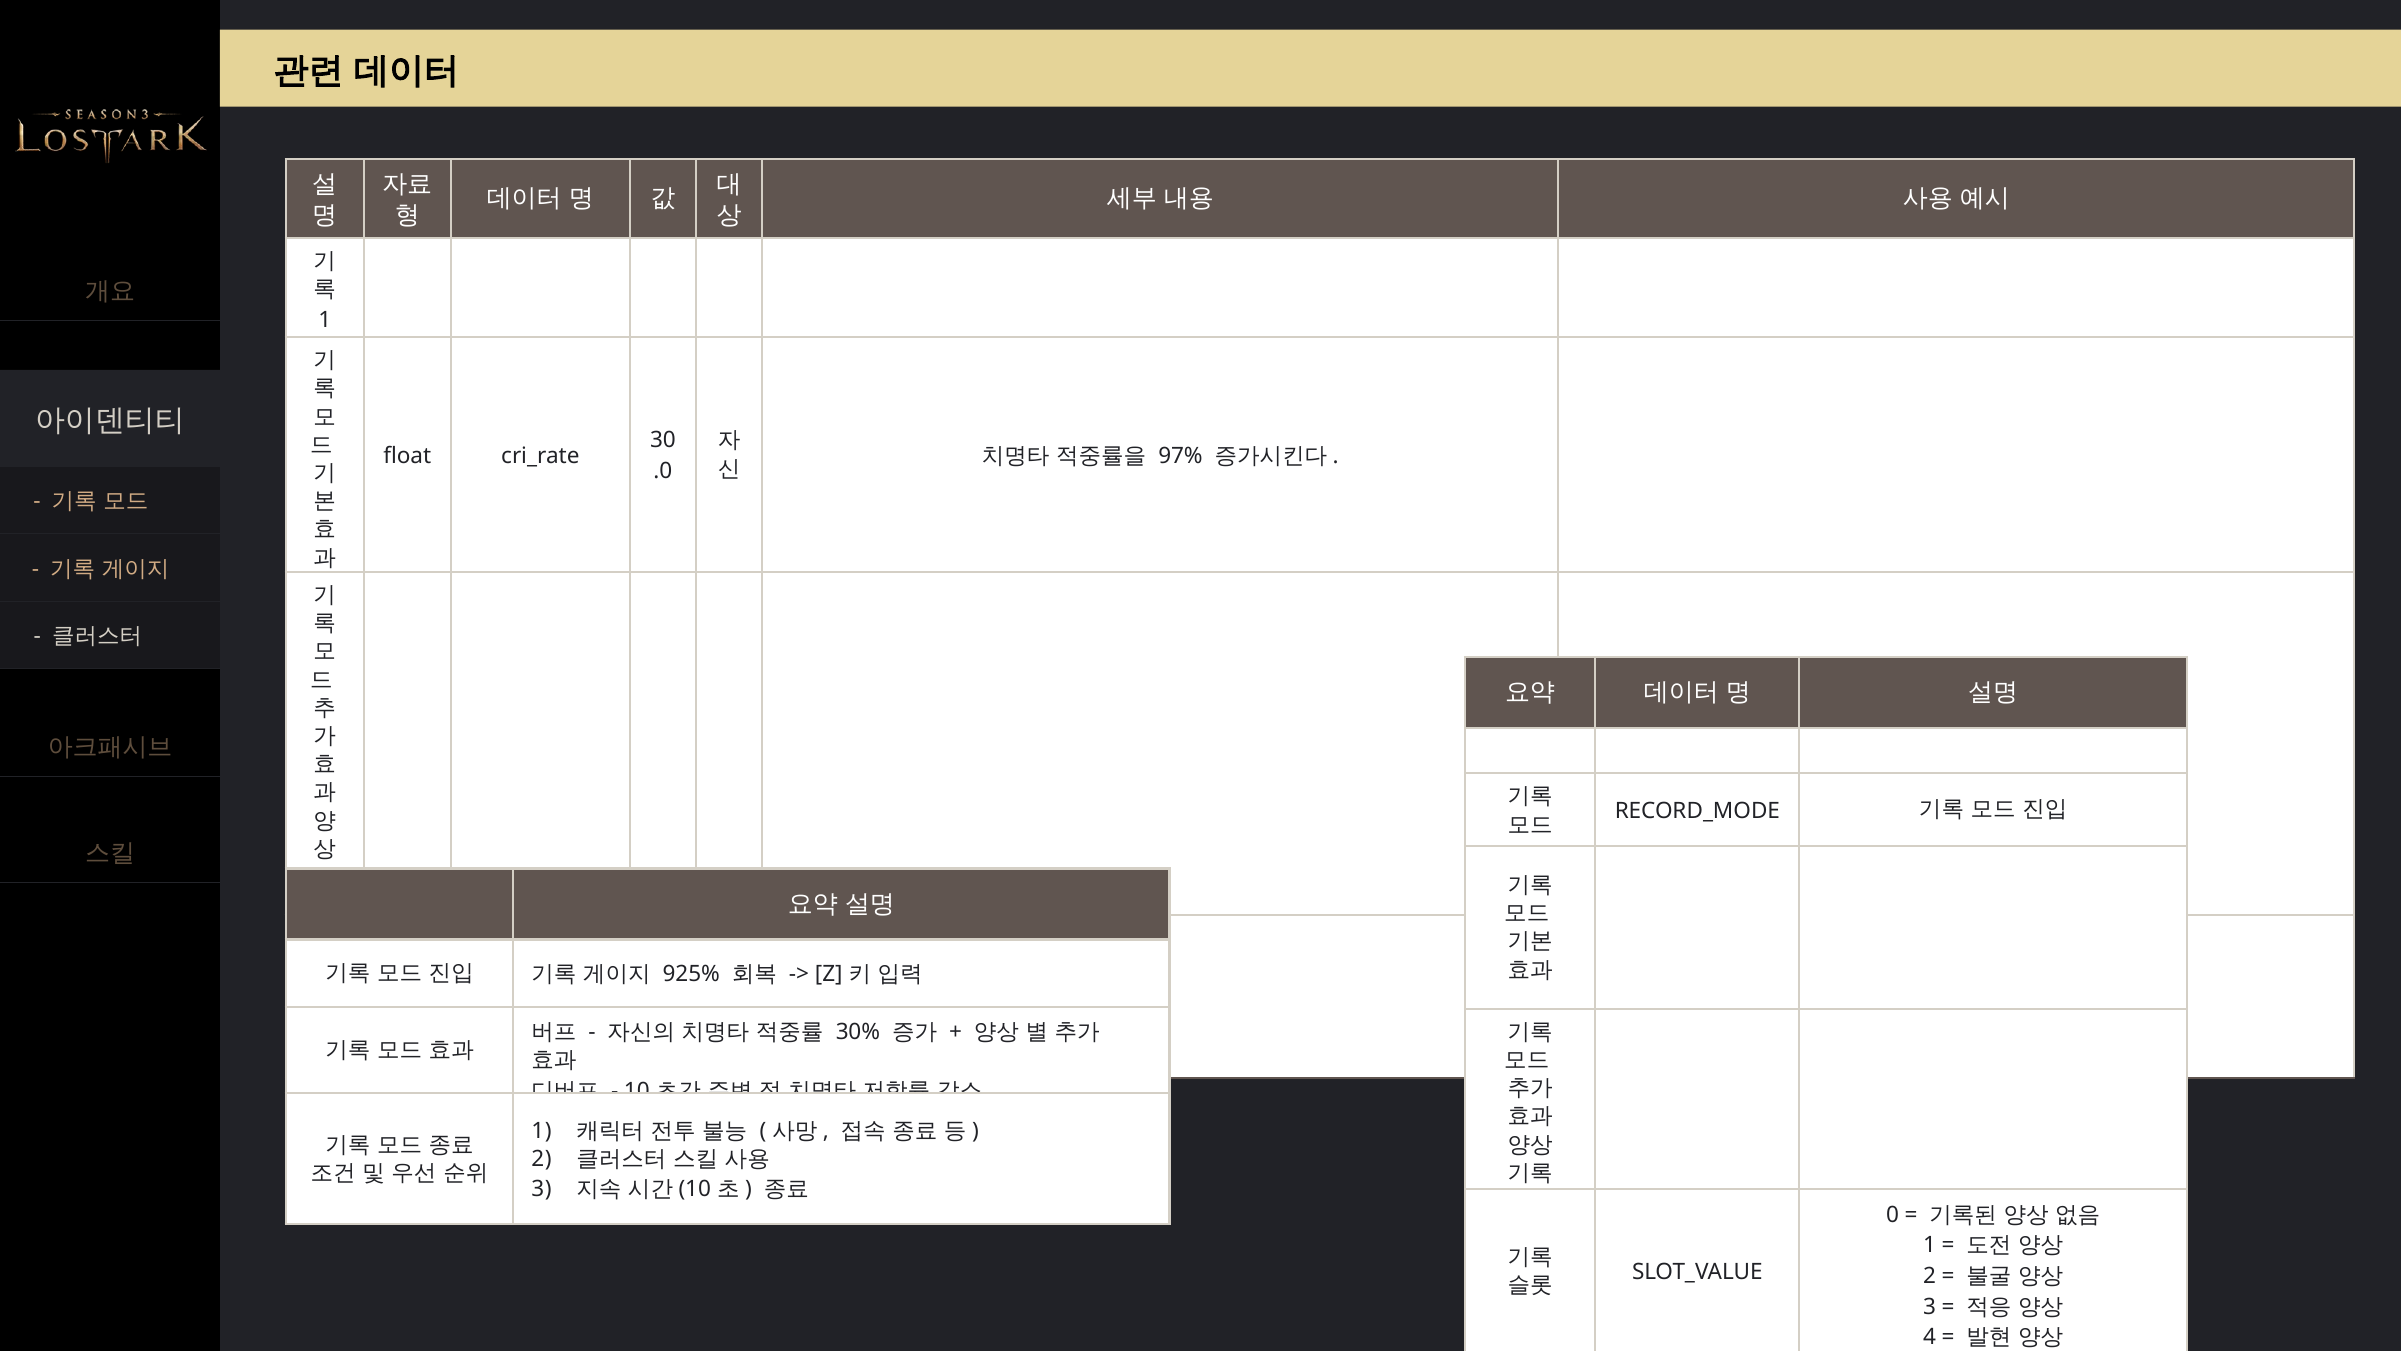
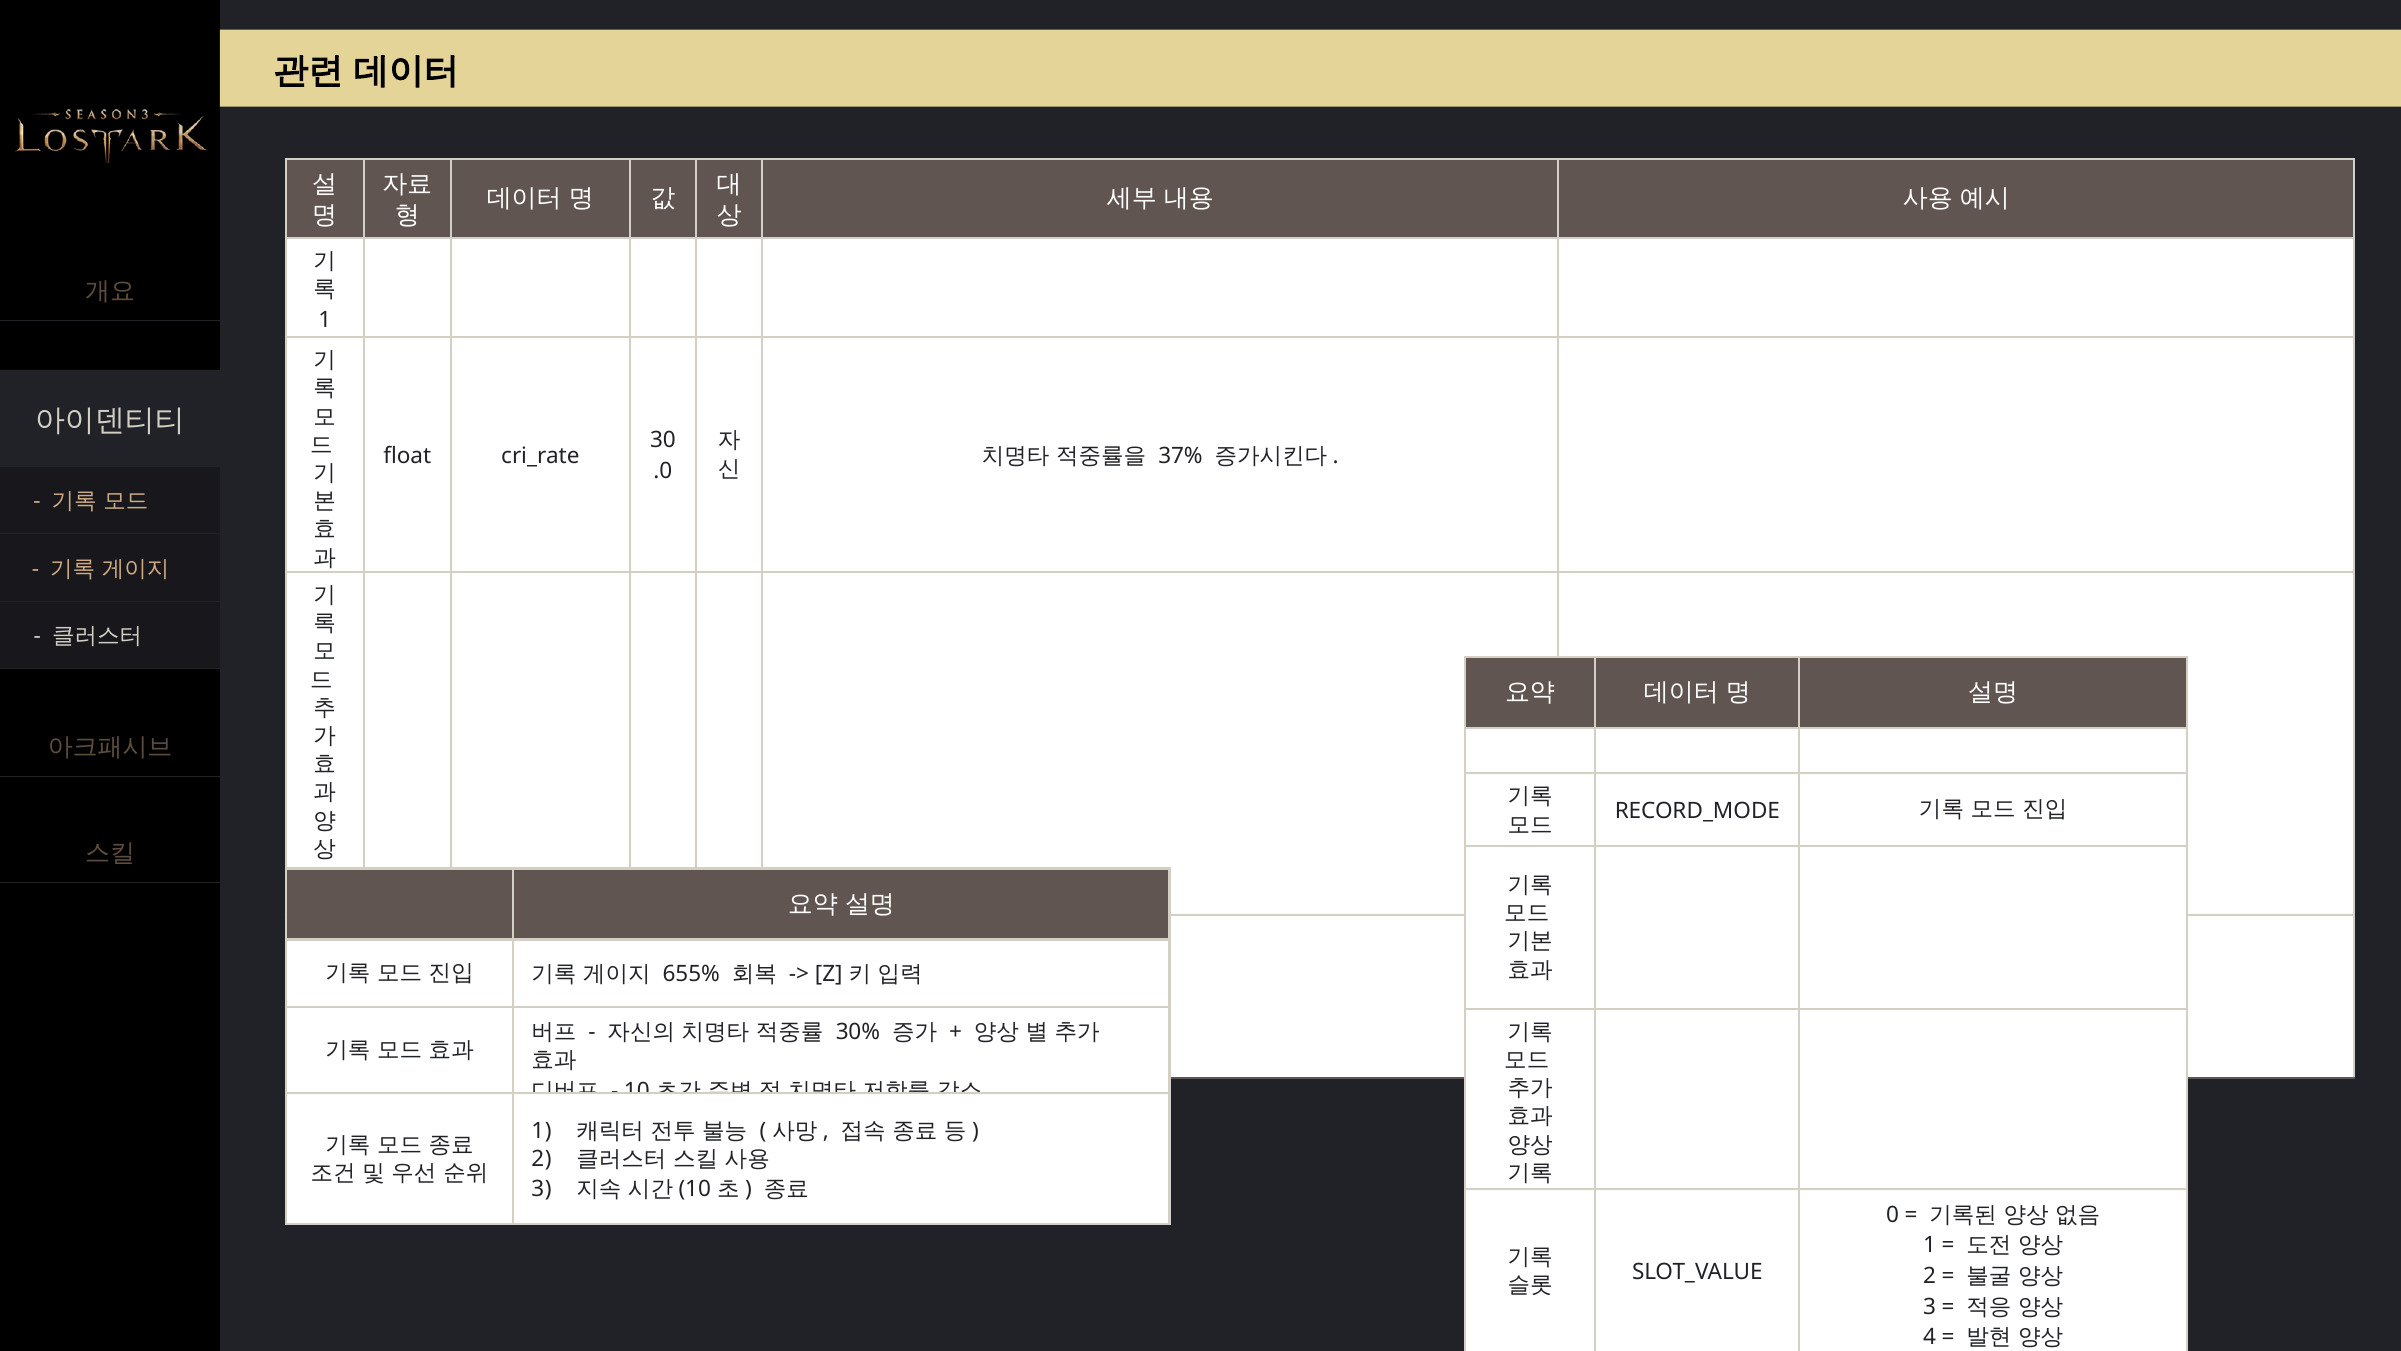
97%: 97% -> 37%
925%: 925% -> 655%
